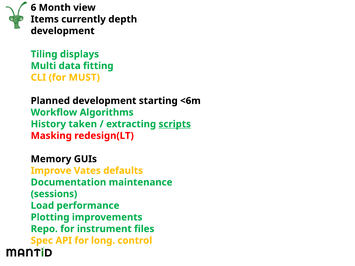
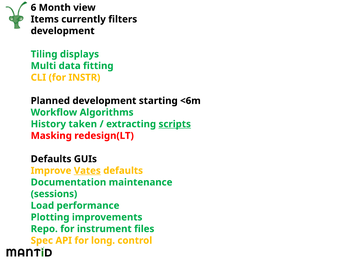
depth: depth -> filters
MUST: MUST -> INSTR
Memory at (51, 159): Memory -> Defaults
Vates underline: none -> present
